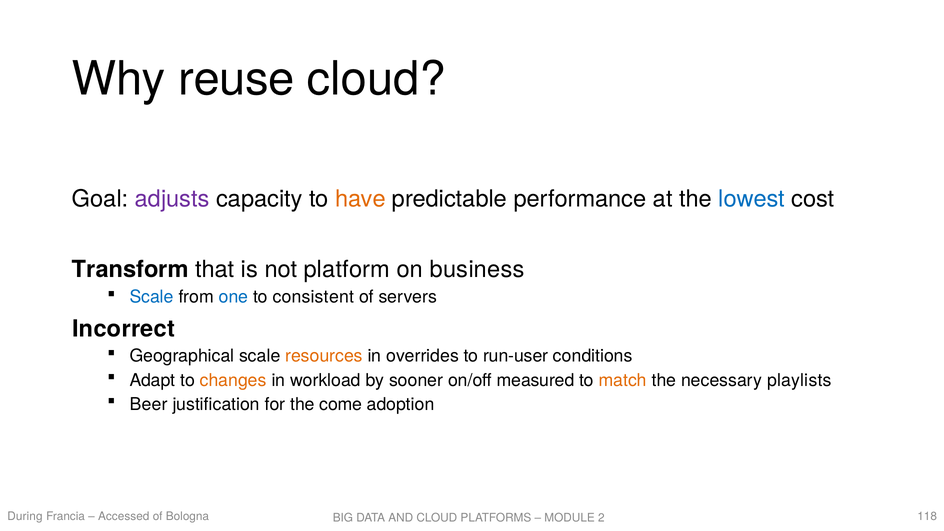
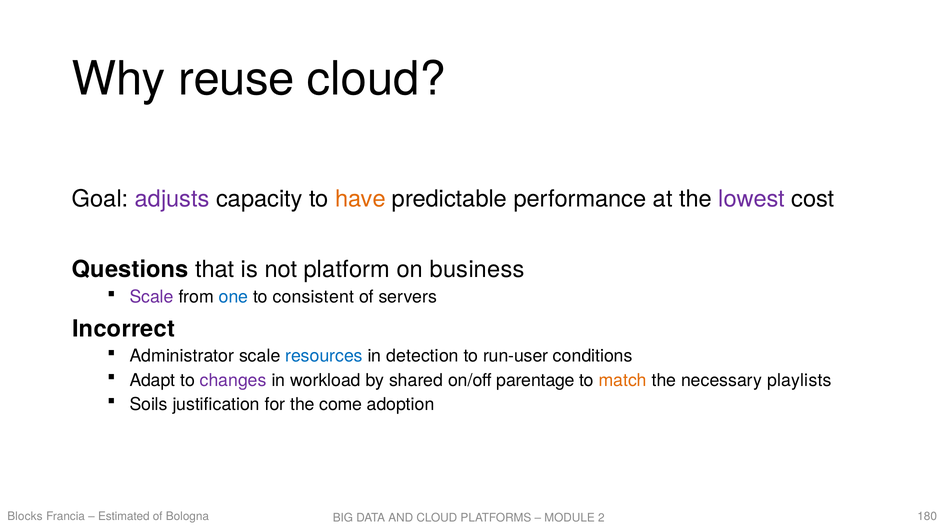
lowest colour: blue -> purple
Transform: Transform -> Questions
Scale at (152, 297) colour: blue -> purple
Geographical: Geographical -> Administrator
resources colour: orange -> blue
overrides: overrides -> detection
changes colour: orange -> purple
sooner: sooner -> shared
measured: measured -> parentage
Beer: Beer -> Soils
During: During -> Blocks
Accessed: Accessed -> Estimated
118: 118 -> 180
